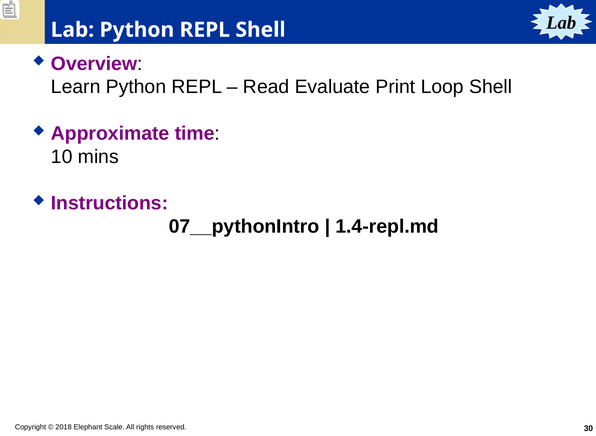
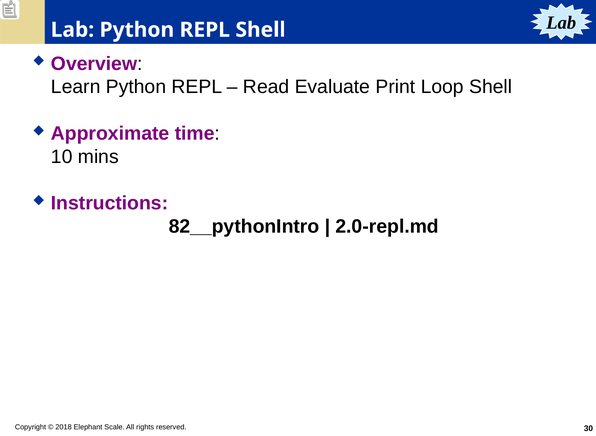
07__pythonIntro: 07__pythonIntro -> 82__pythonIntro
1.4-repl.md: 1.4-repl.md -> 2.0-repl.md
